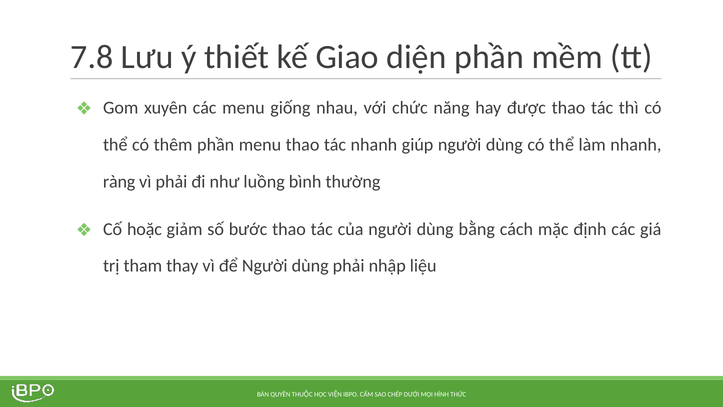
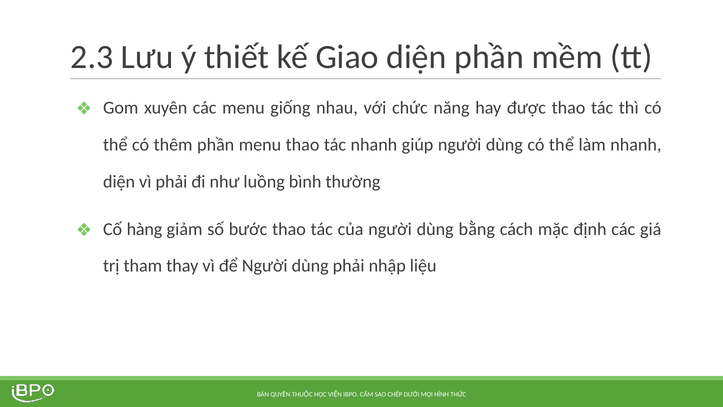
7.8: 7.8 -> 2.3
ràng at (119, 182): ràng -> diện
hoặc: hoặc -> hàng
